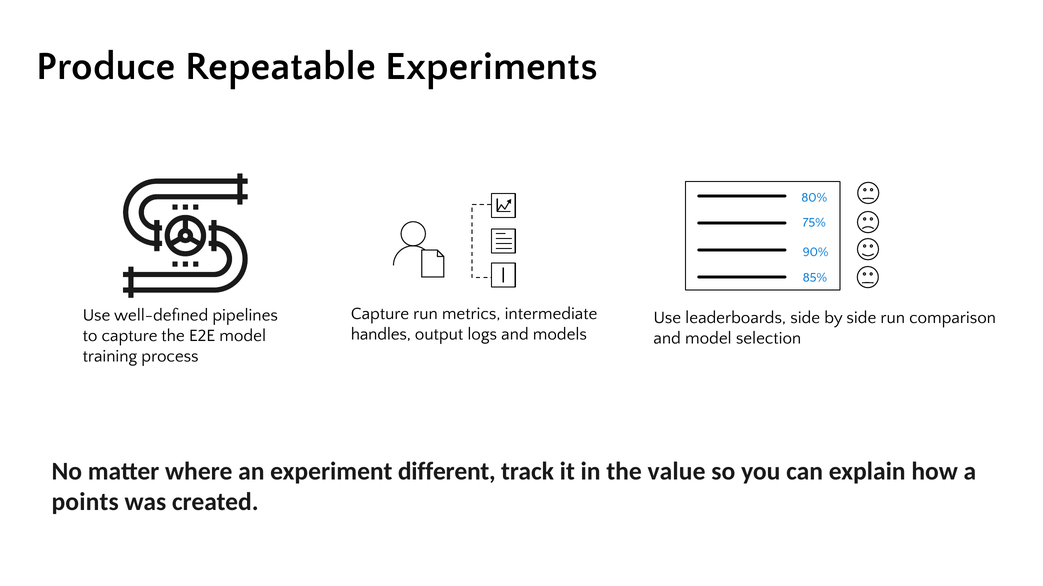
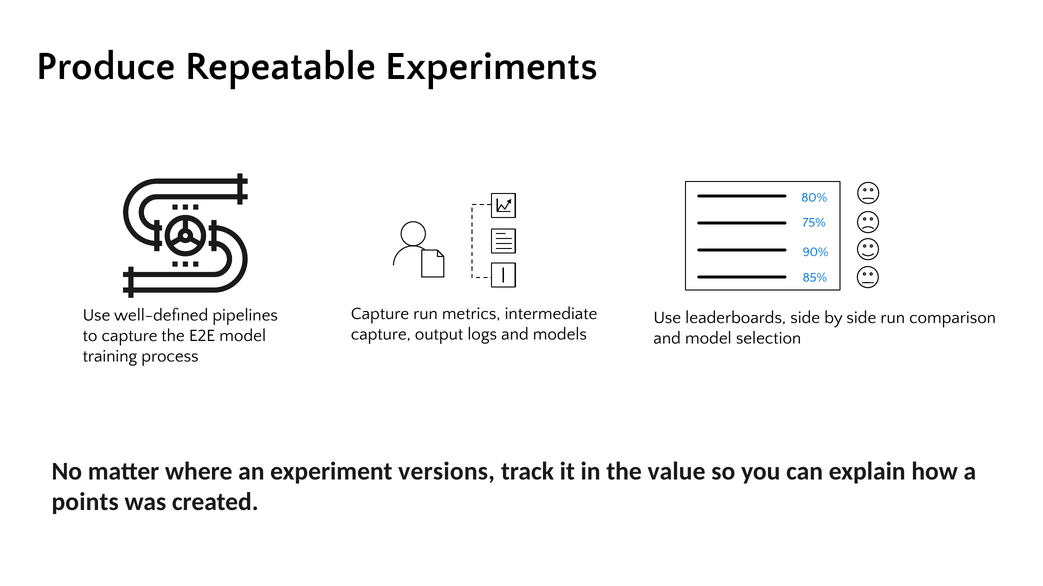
handles at (381, 334): handles -> capture
different: different -> versions
